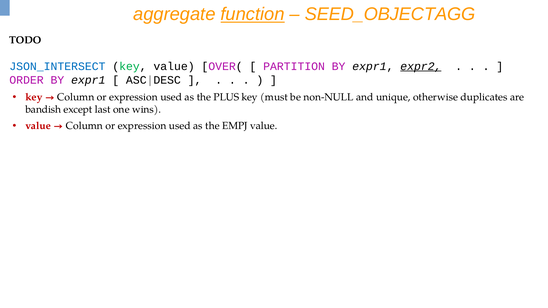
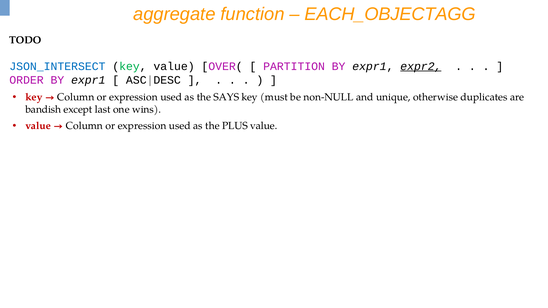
function underline: present -> none
SEED_OBJECTAGG: SEED_OBJECTAGG -> EACH_OBJECTAGG
PLUS: PLUS -> SAYS
EMPJ: EMPJ -> PLUS
